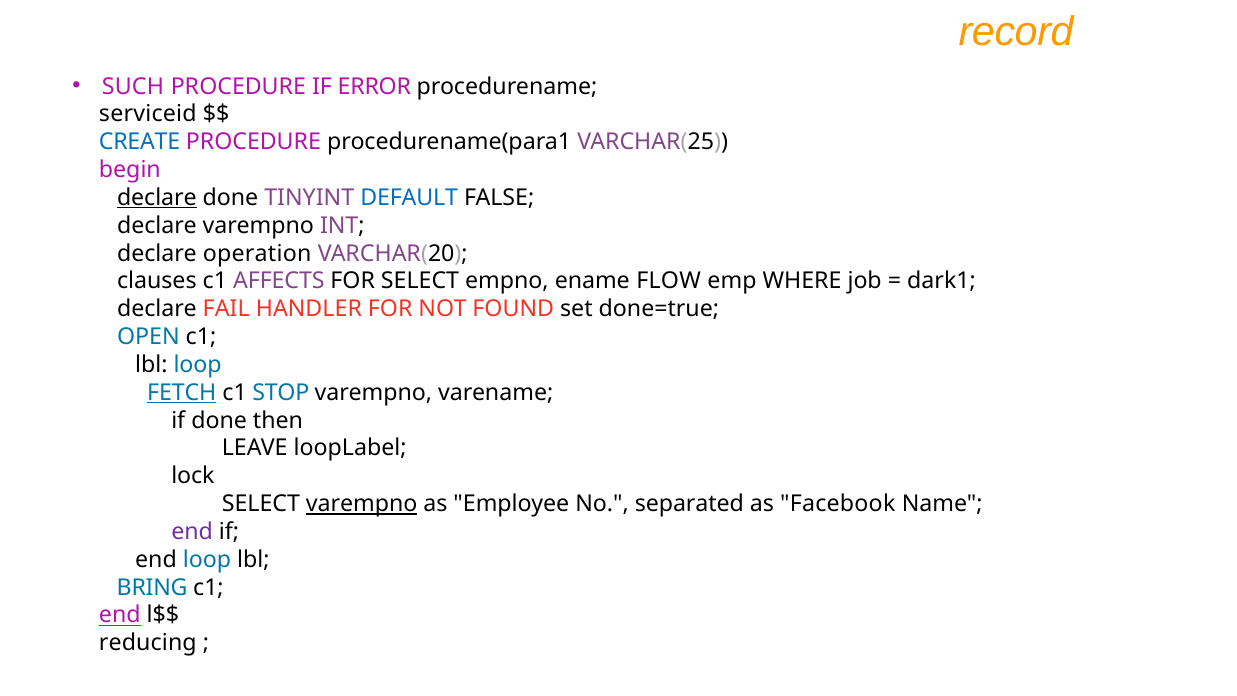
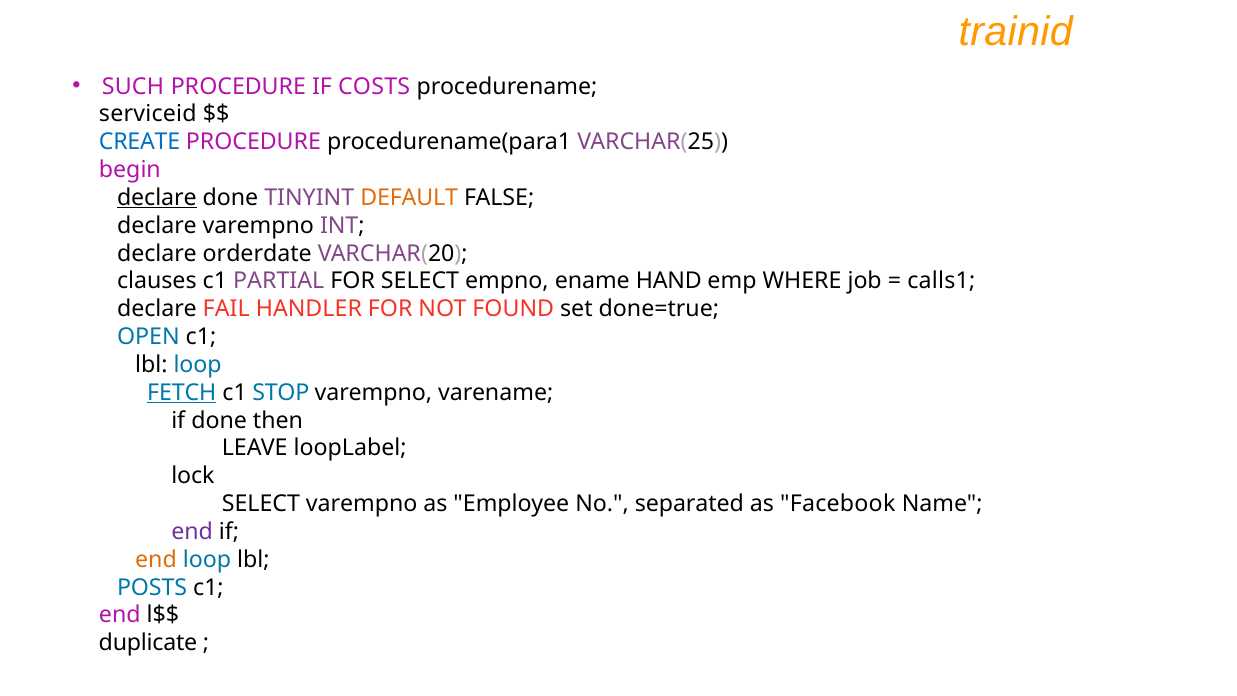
record: record -> trainid
ERROR: ERROR -> COSTS
DEFAULT colour: blue -> orange
operation: operation -> orderdate
AFFECTS: AFFECTS -> PARTIAL
FLOW: FLOW -> HAND
dark1: dark1 -> calls1
varempno at (362, 504) underline: present -> none
end at (156, 559) colour: black -> orange
BRING: BRING -> POSTS
end at (120, 615) underline: present -> none
reducing: reducing -> duplicate
